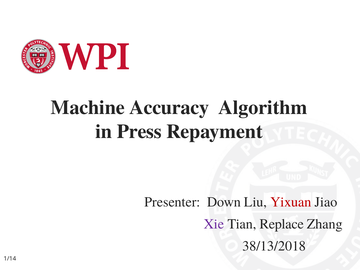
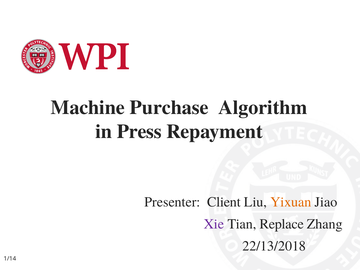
Accuracy: Accuracy -> Purchase
Down: Down -> Client
Yixuan colour: red -> orange
38/13/2018: 38/13/2018 -> 22/13/2018
